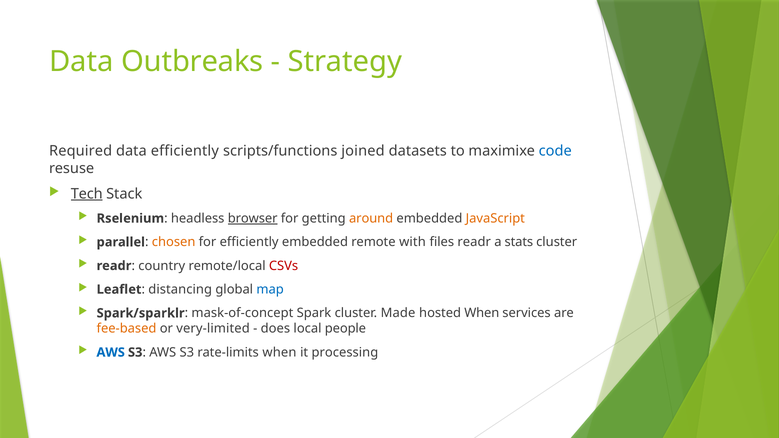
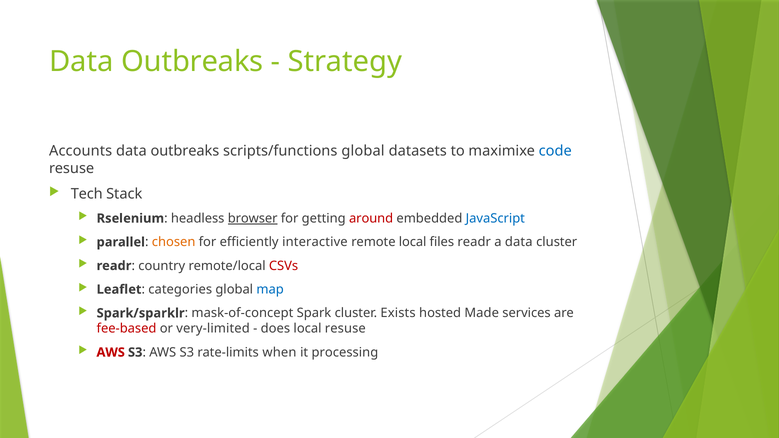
Required: Required -> Accounts
efficiently at (185, 151): efficiently -> outbreaks
scripts/functions joined: joined -> global
Tech underline: present -> none
around colour: orange -> red
JavaScript colour: orange -> blue
efficiently embedded: embedded -> interactive
remote with: with -> local
a stats: stats -> data
distancing: distancing -> categories
Made: Made -> Exists
hosted When: When -> Made
fee-based colour: orange -> red
local people: people -> resuse
AWS at (111, 353) colour: blue -> red
